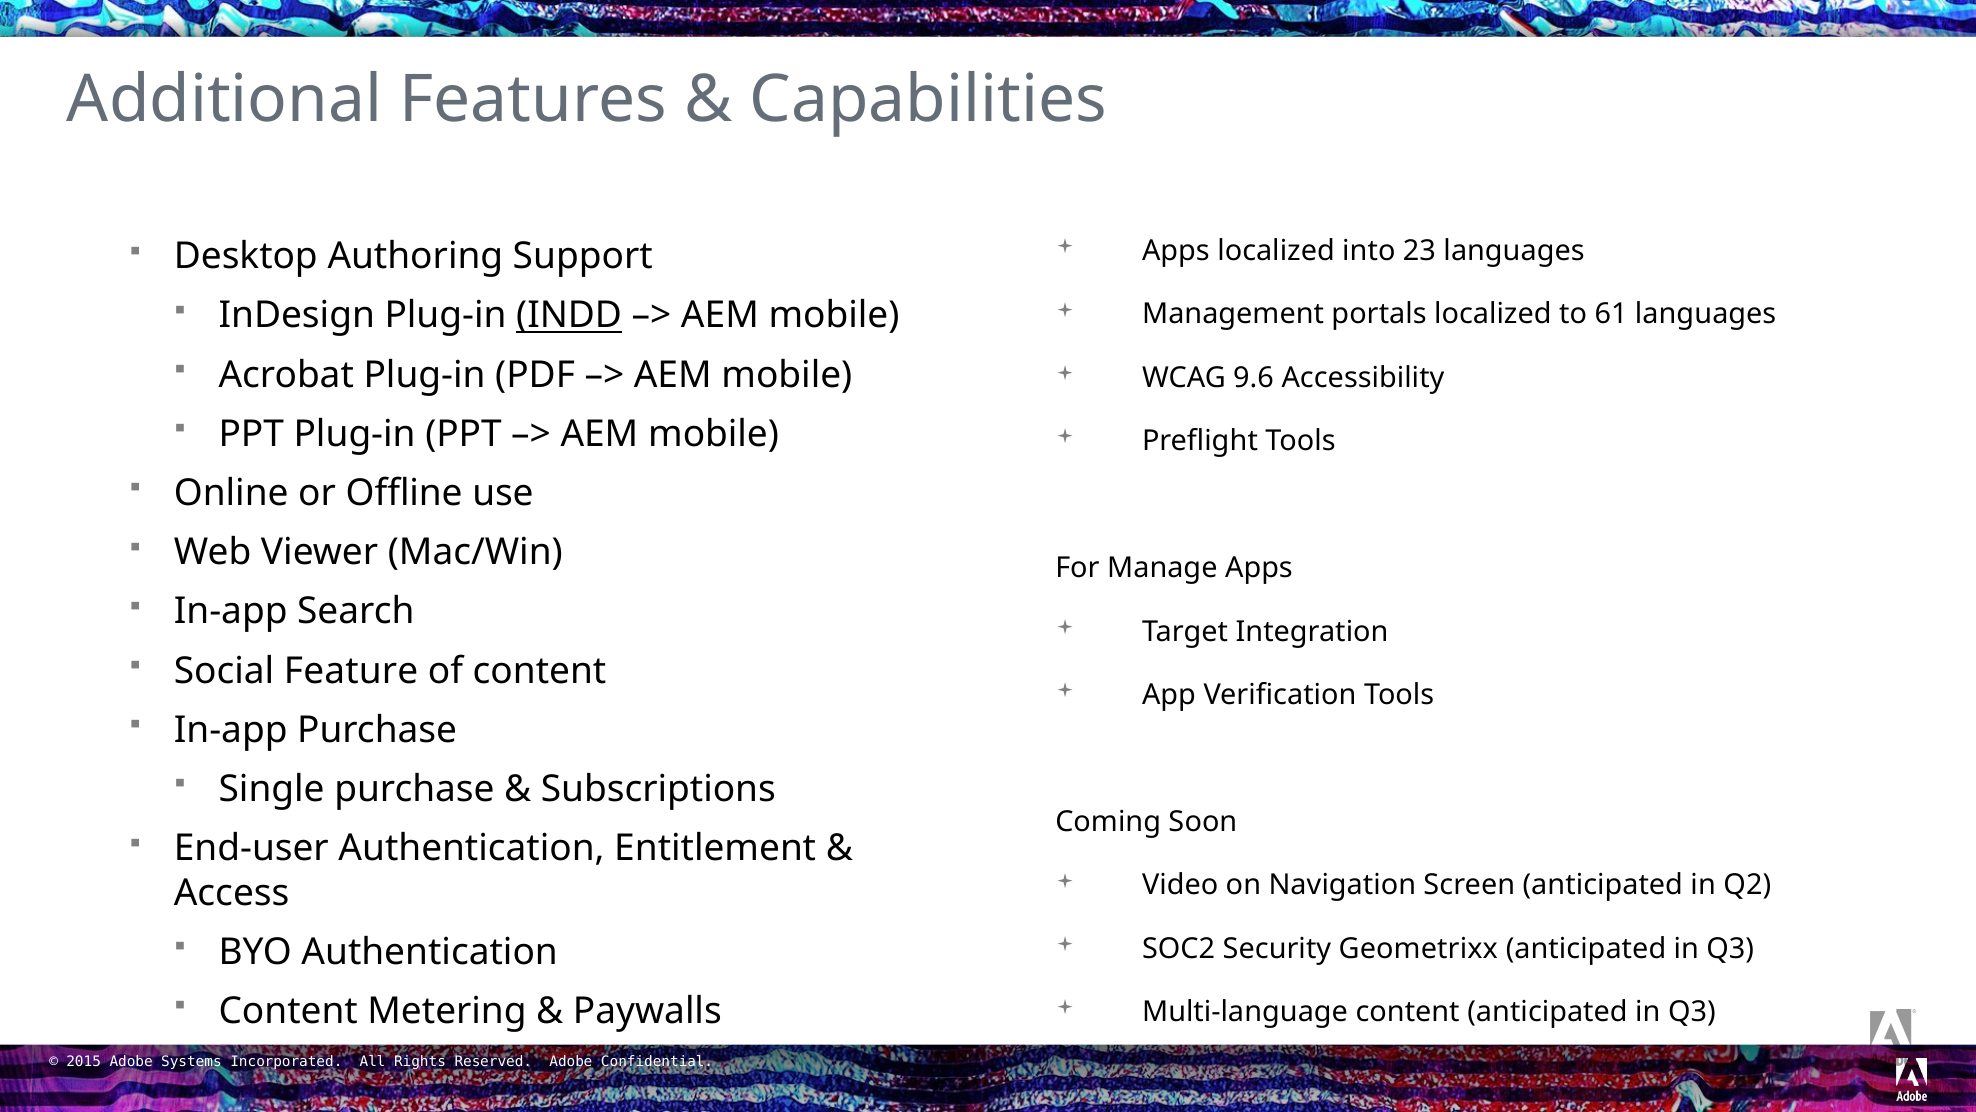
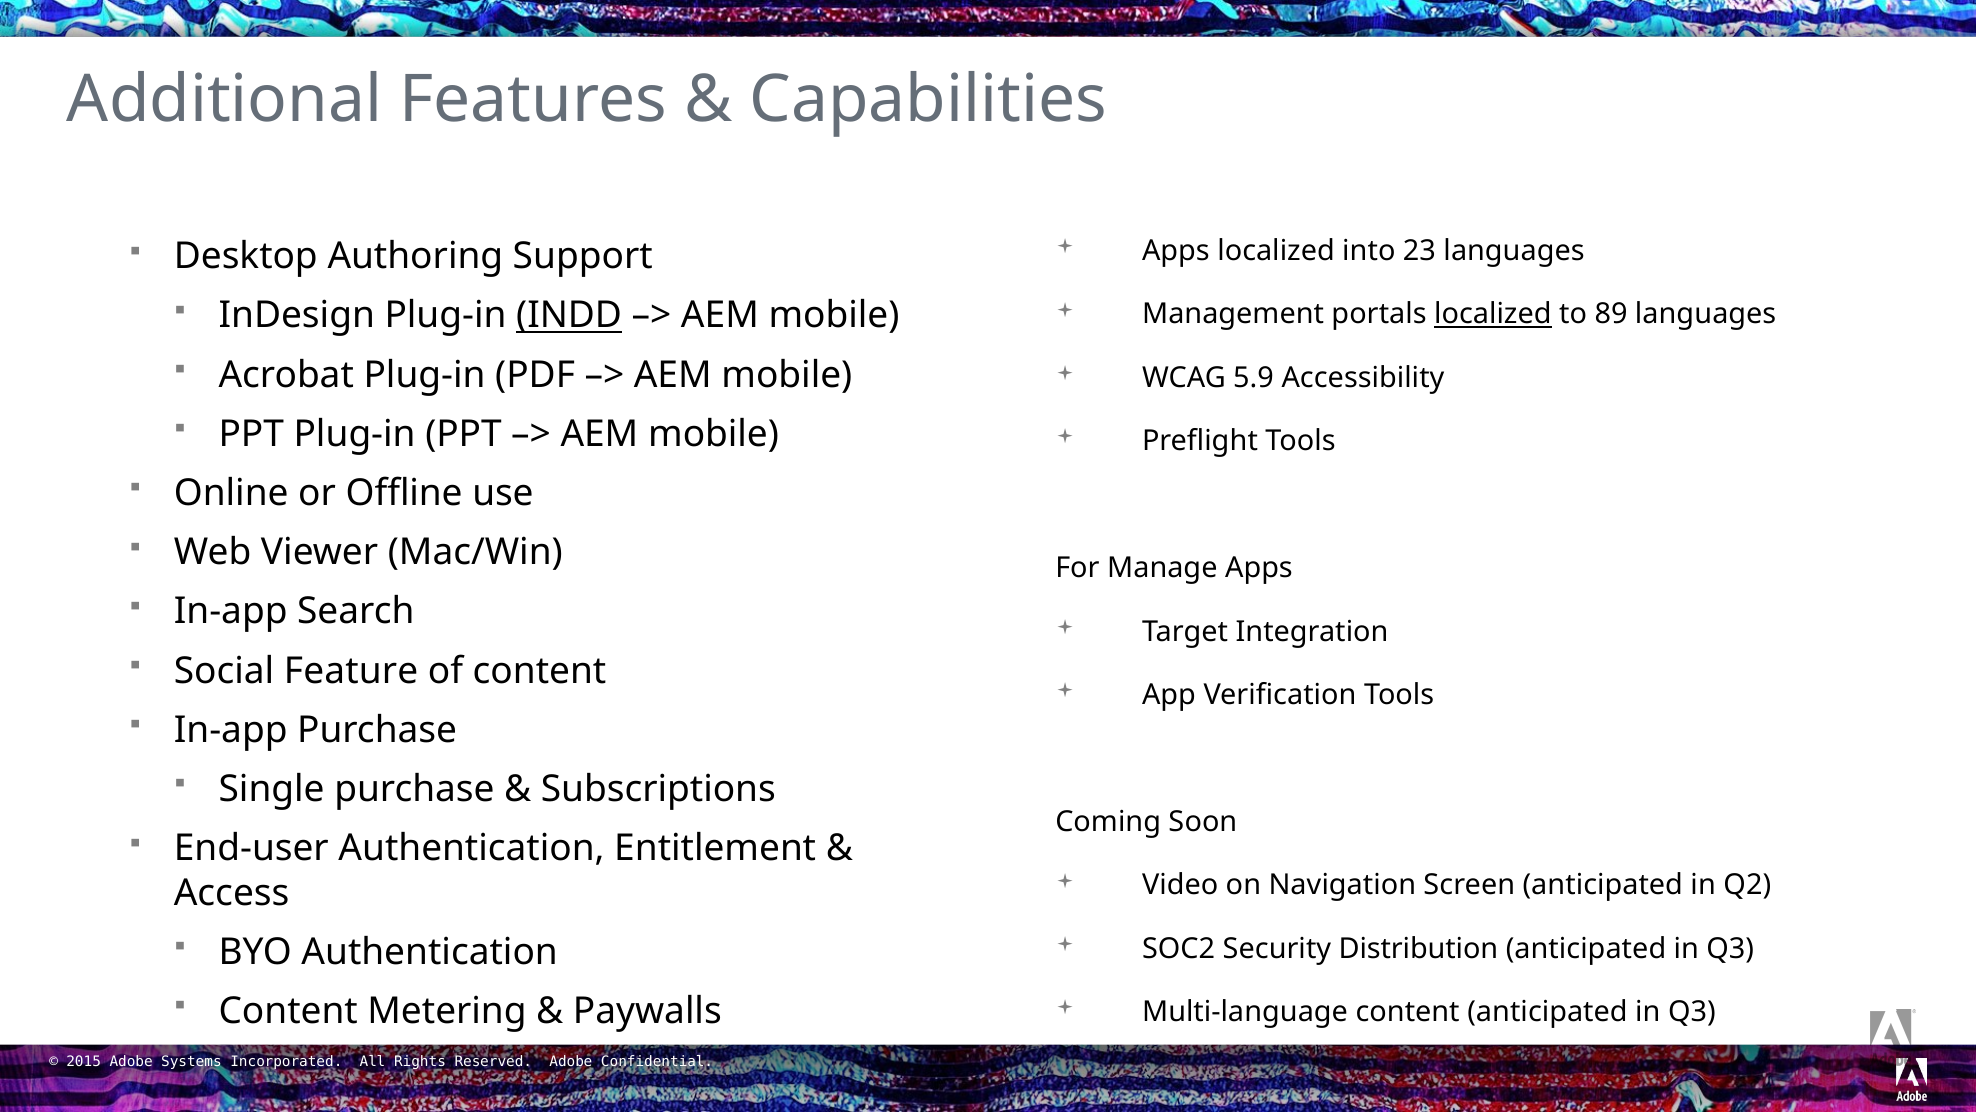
localized at (1493, 314) underline: none -> present
61: 61 -> 89
9.6: 9.6 -> 5.9
Geometrixx: Geometrixx -> Distribution
